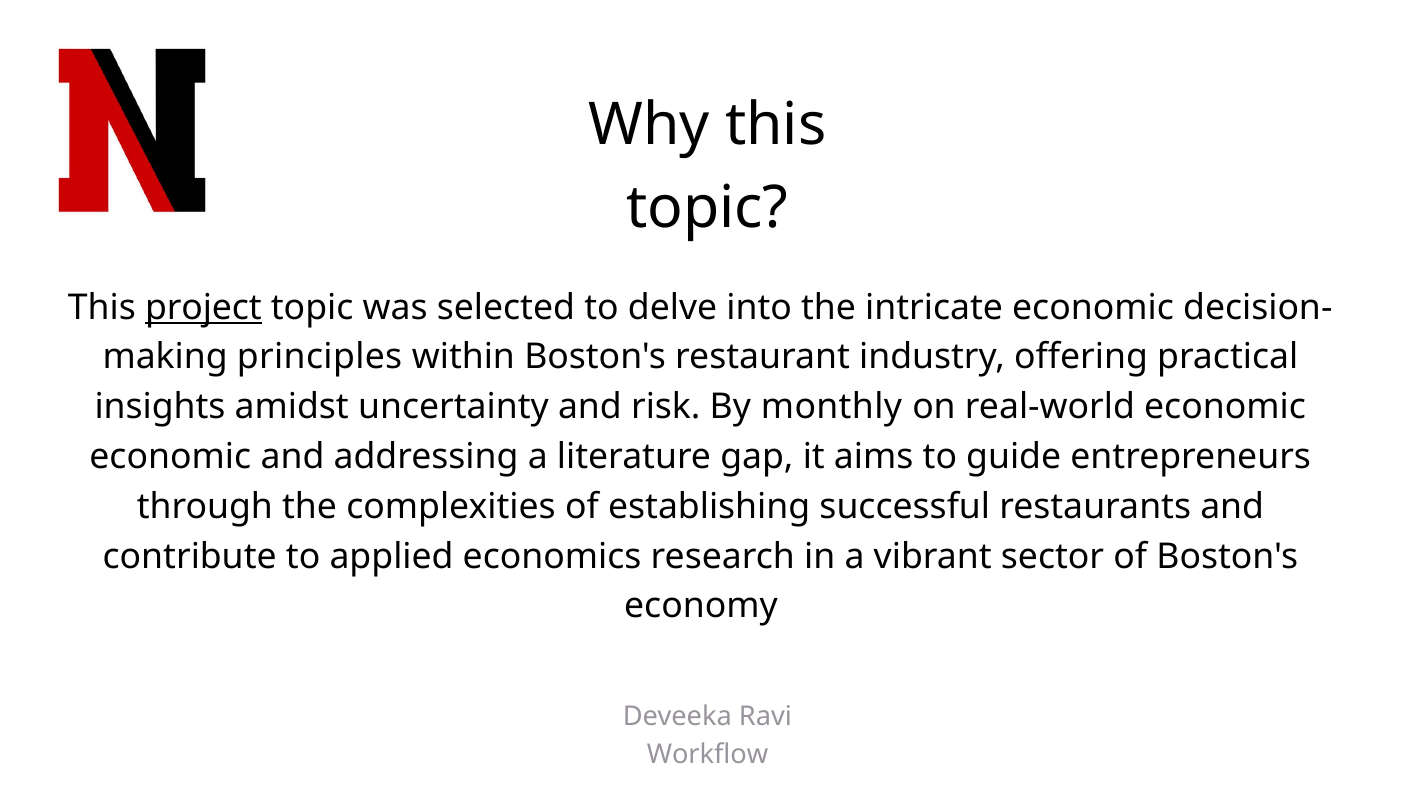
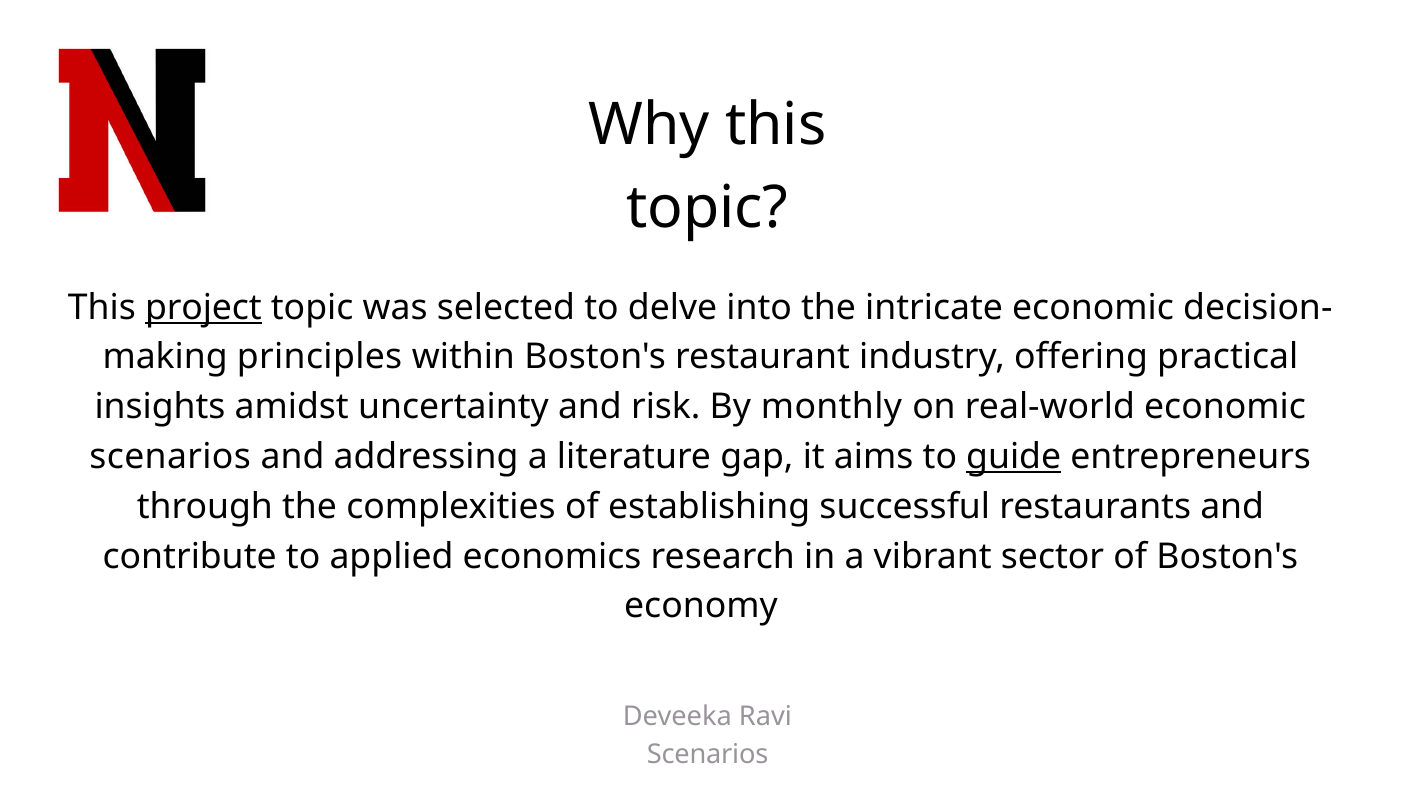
economic at (170, 457): economic -> scenarios
guide underline: none -> present
Workflow at (708, 754): Workflow -> Scenarios
